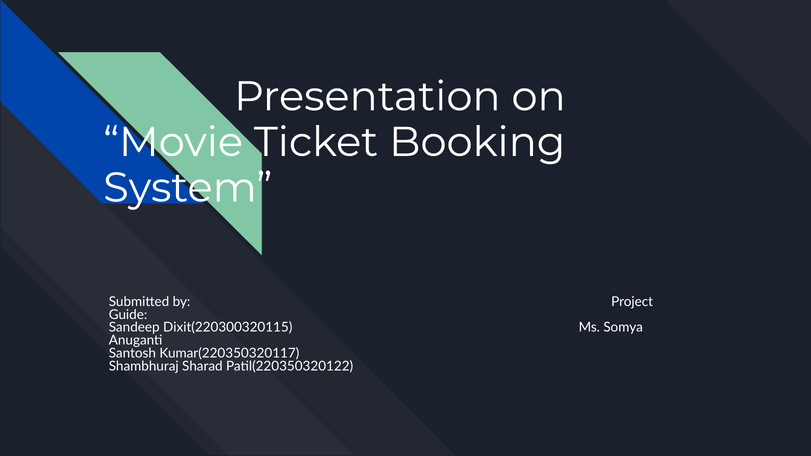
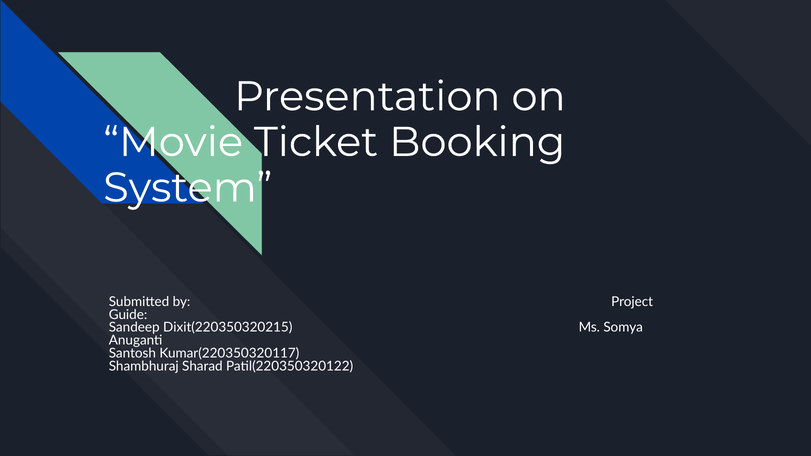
Dixit(220300320115: Dixit(220300320115 -> Dixit(220350320215
